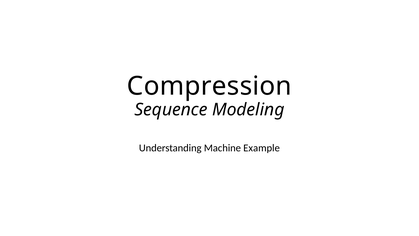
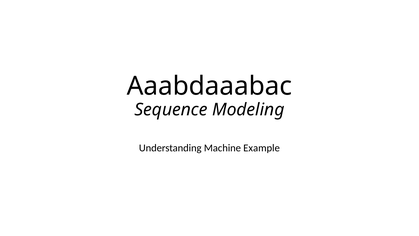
Compression: Compression -> Aaabdaaabac
